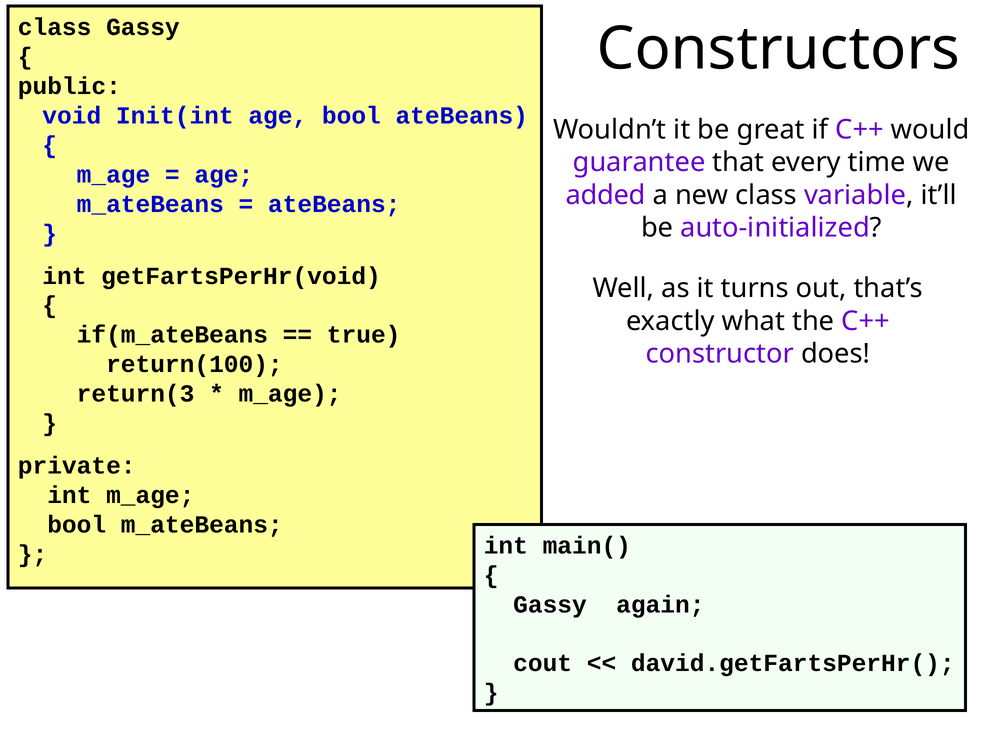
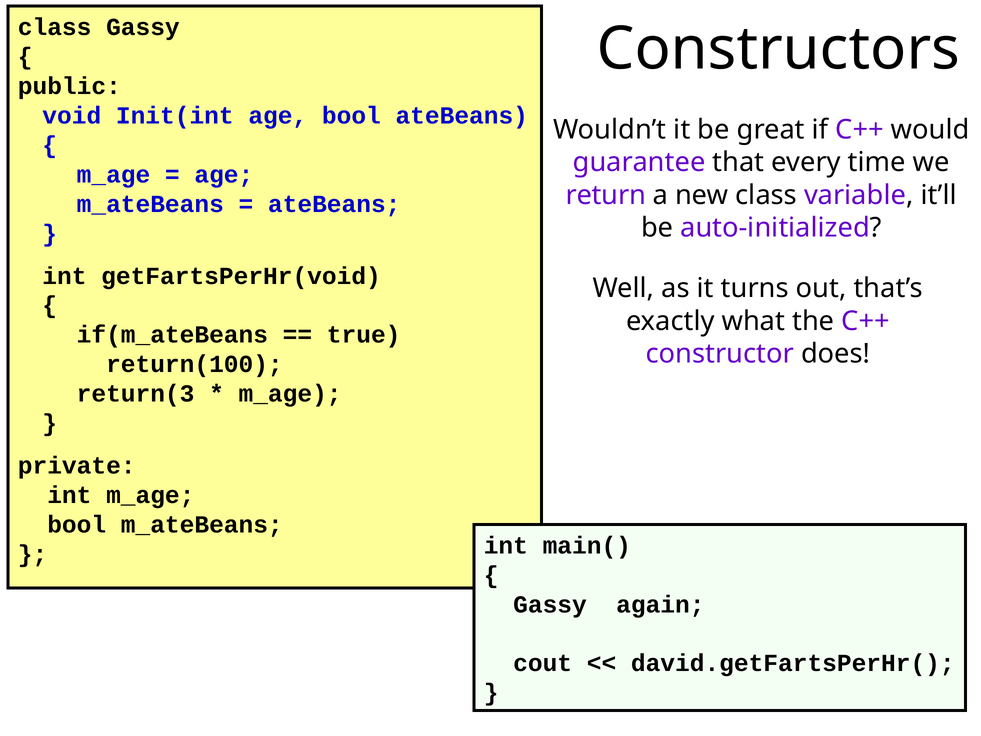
added: added -> return
